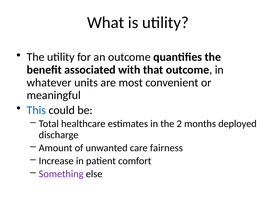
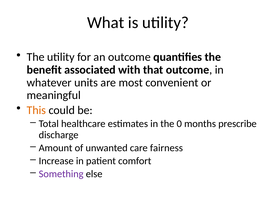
This colour: blue -> orange
2: 2 -> 0
deployed: deployed -> prescribe
